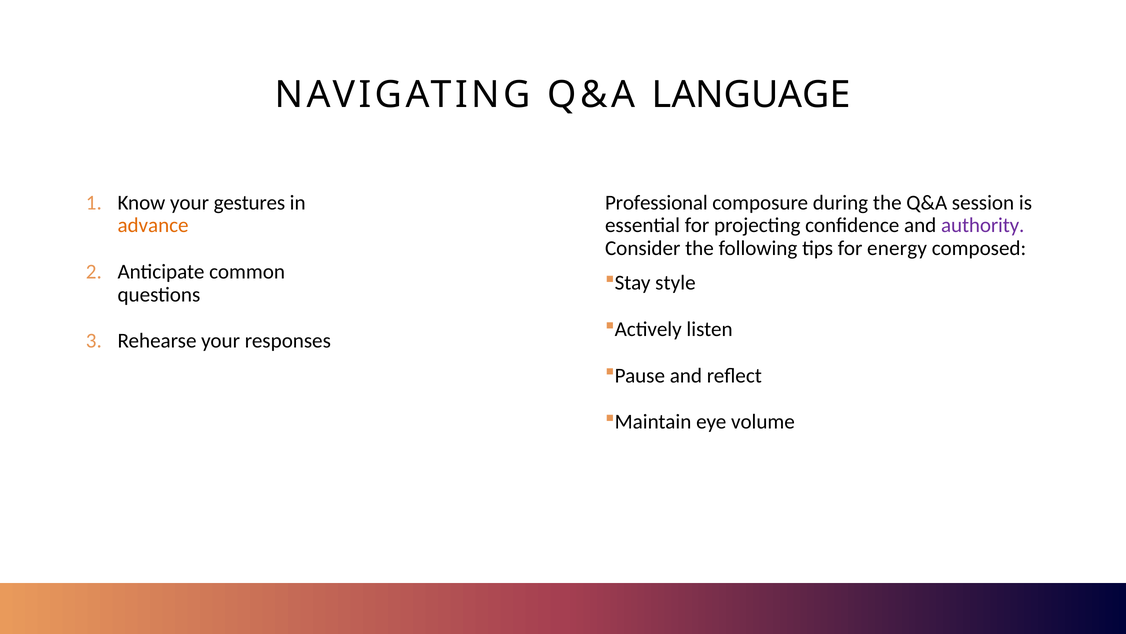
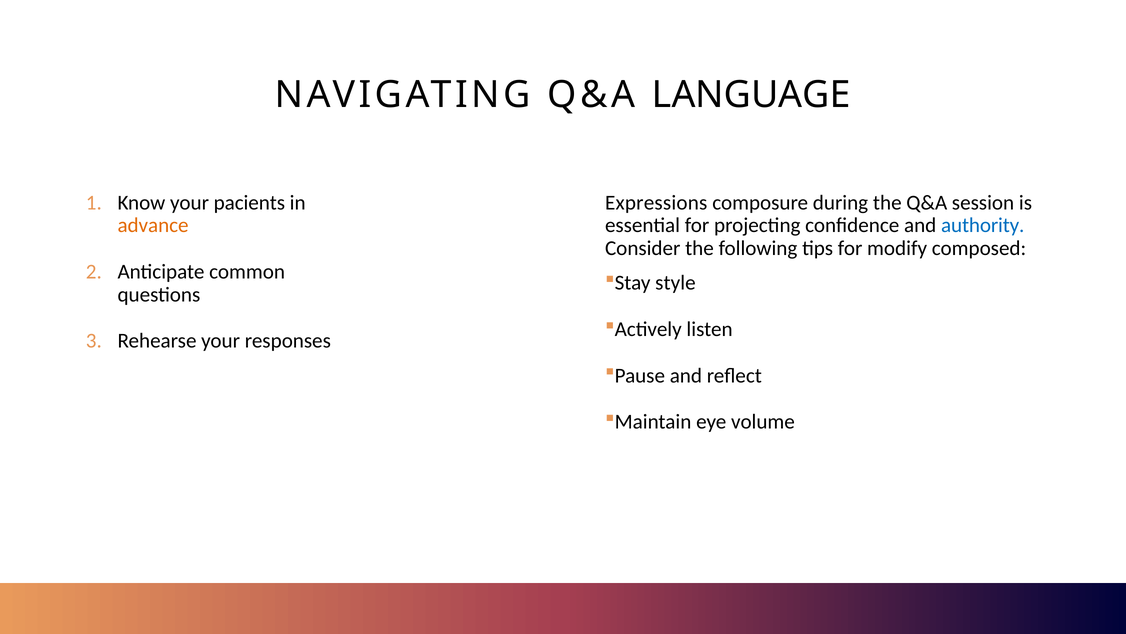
gestures: gestures -> pacients
Professional: Professional -> Expressions
authority colour: purple -> blue
energy: energy -> modify
